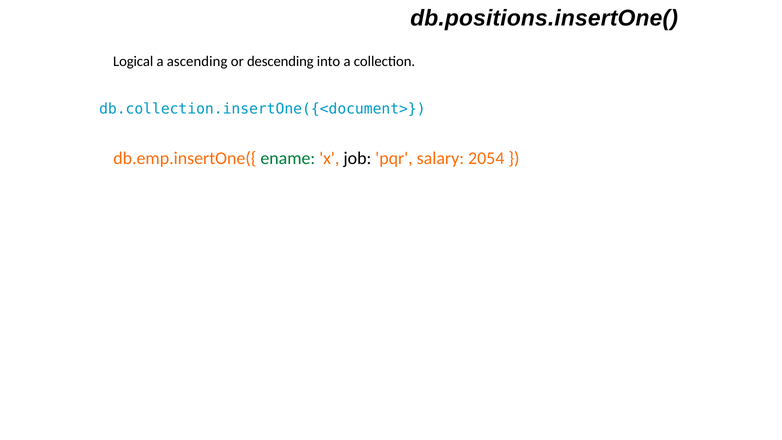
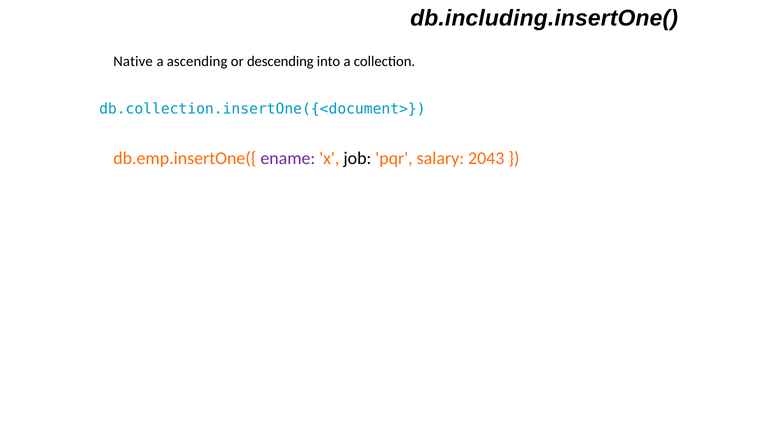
db.positions.insertOne(: db.positions.insertOne( -> db.including.insertOne(
Logical: Logical -> Native
ename colour: green -> purple
2054: 2054 -> 2043
